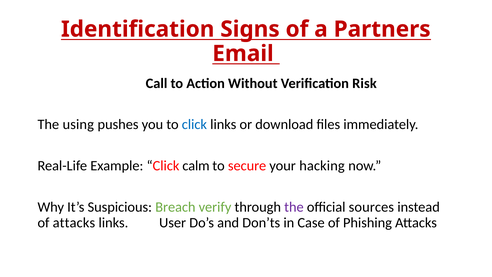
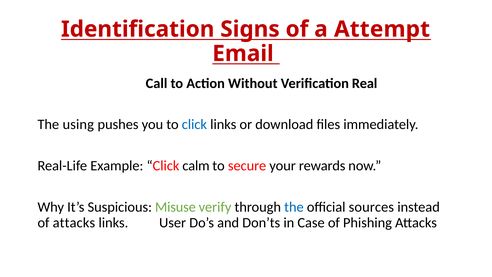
Partners: Partners -> Attempt
Risk: Risk -> Real
hacking: hacking -> rewards
Breach: Breach -> Misuse
the at (294, 207) colour: purple -> blue
